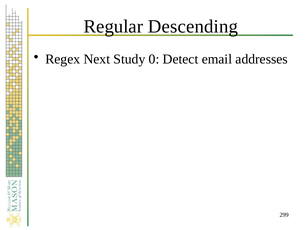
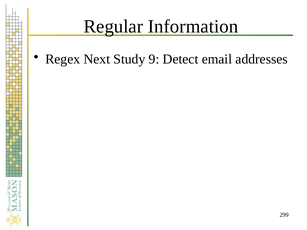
Descending: Descending -> Information
0: 0 -> 9
